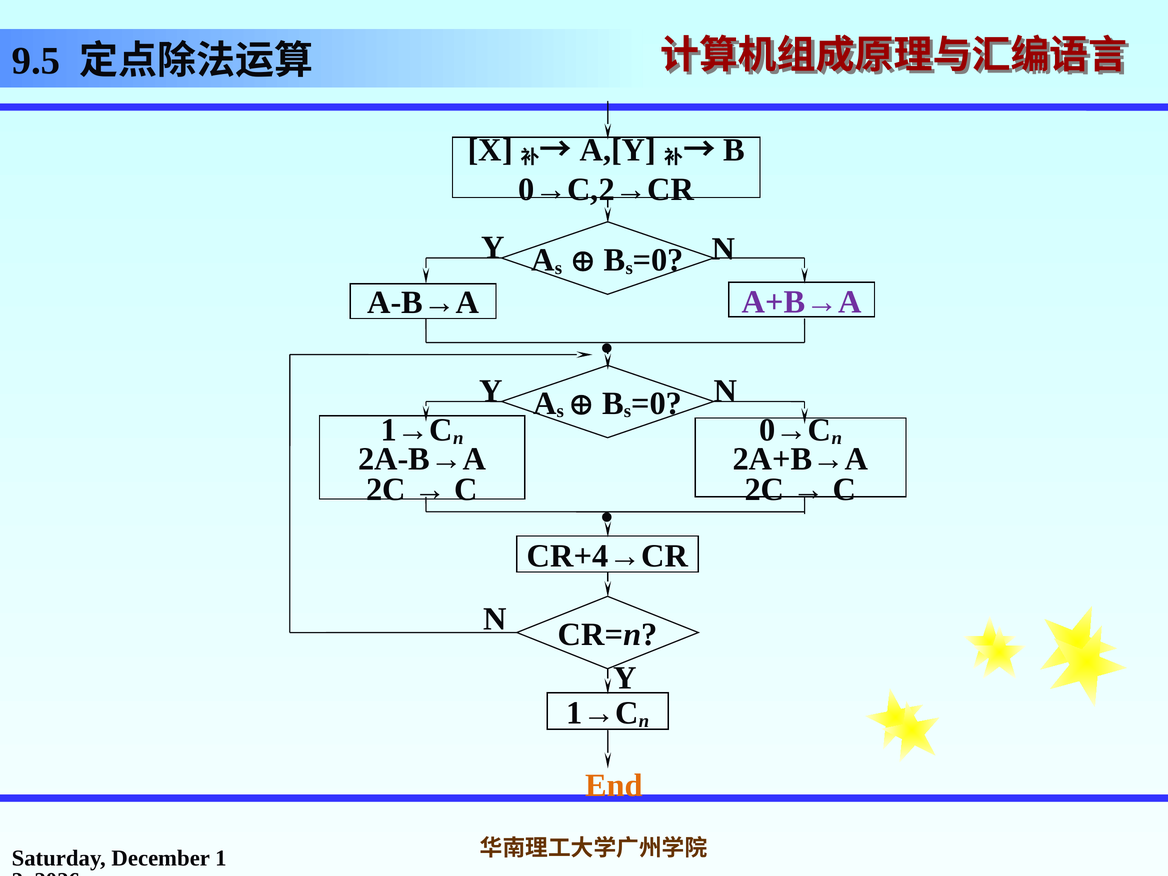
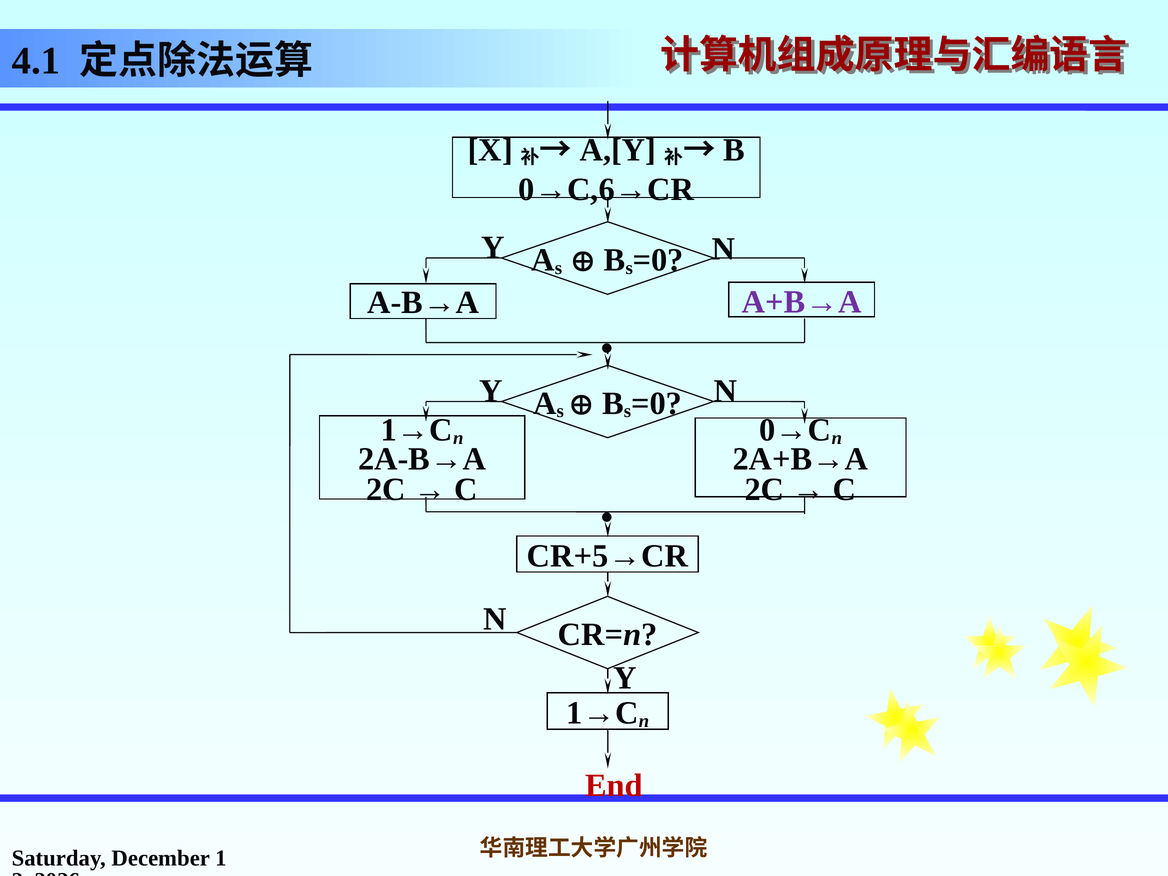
9.5: 9.5 -> 4.1
0→C,2→CR: 0→C,2→CR -> 0→C,6→CR
CR+4→CR: CR+4→CR -> CR+5→CR
End colour: orange -> red
